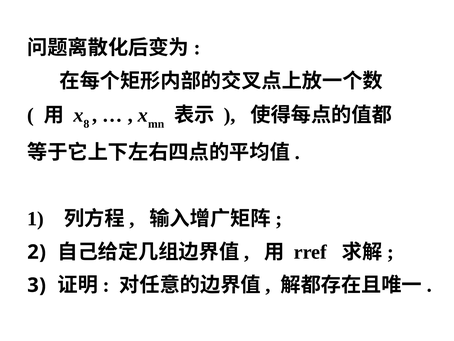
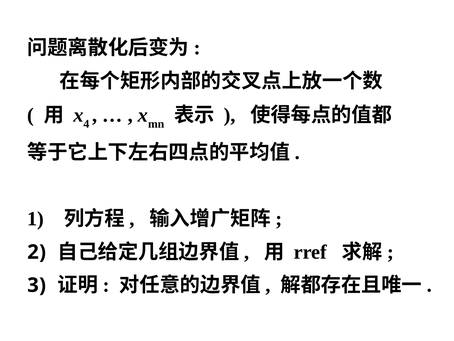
8: 8 -> 4
